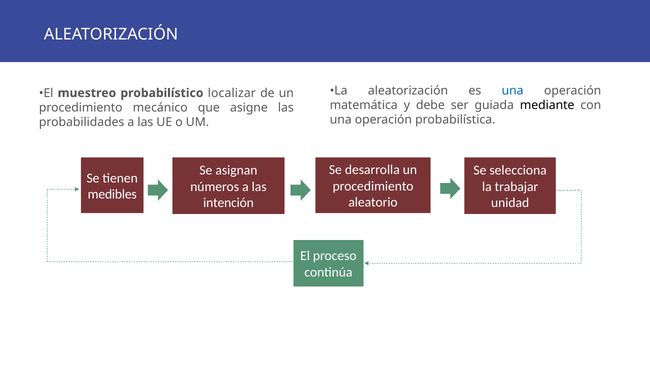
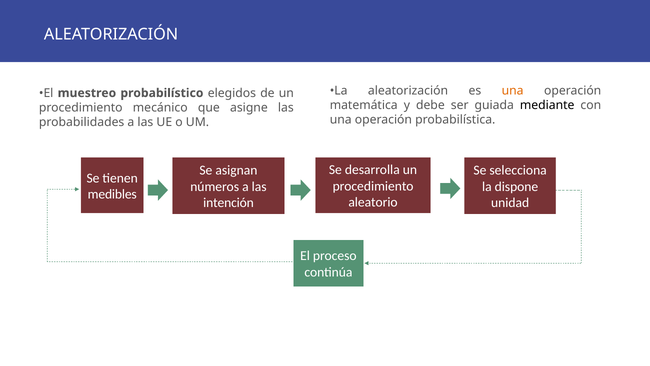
una at (513, 90) colour: blue -> orange
localizar: localizar -> elegidos
trabajar: trabajar -> dispone
